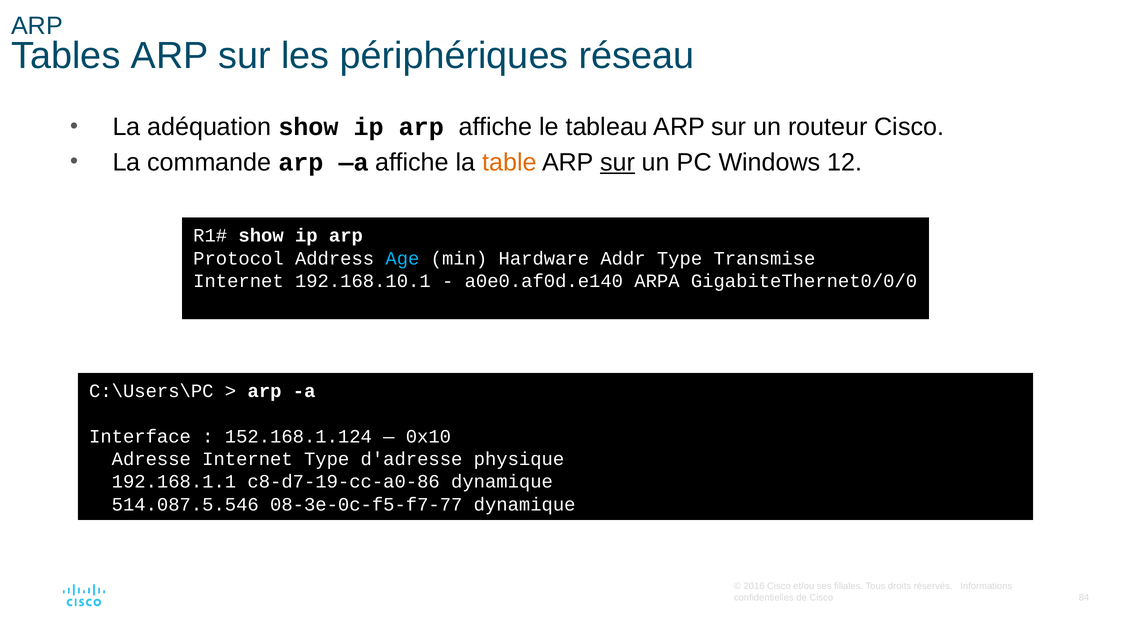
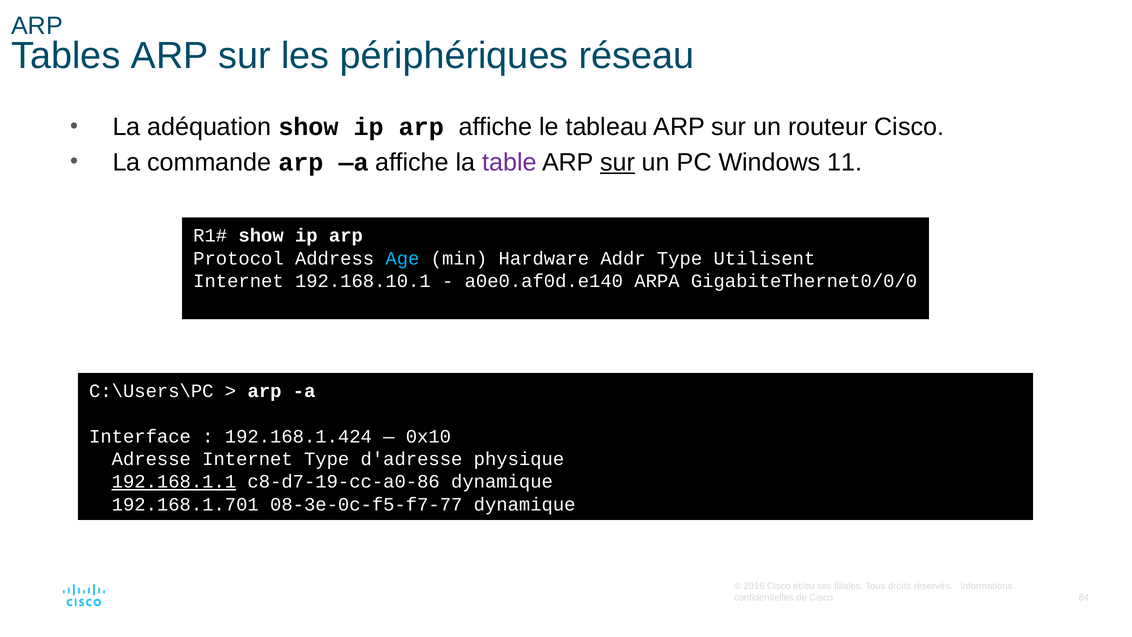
table colour: orange -> purple
12: 12 -> 11
Transmise: Transmise -> Utilisent
152.168.1.124: 152.168.1.124 -> 192.168.1.424
192.168.1.1 underline: none -> present
514.087.5.546: 514.087.5.546 -> 192.168.1.701
